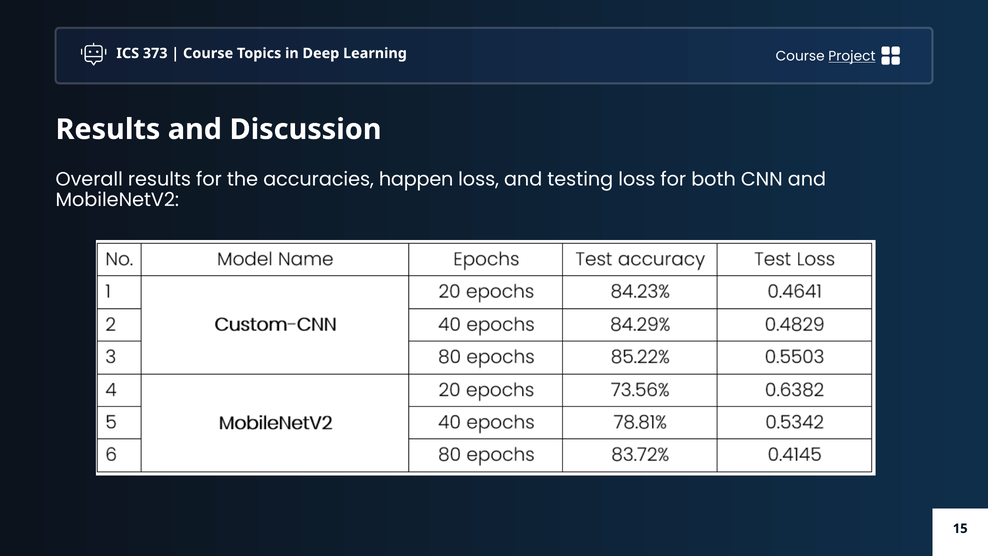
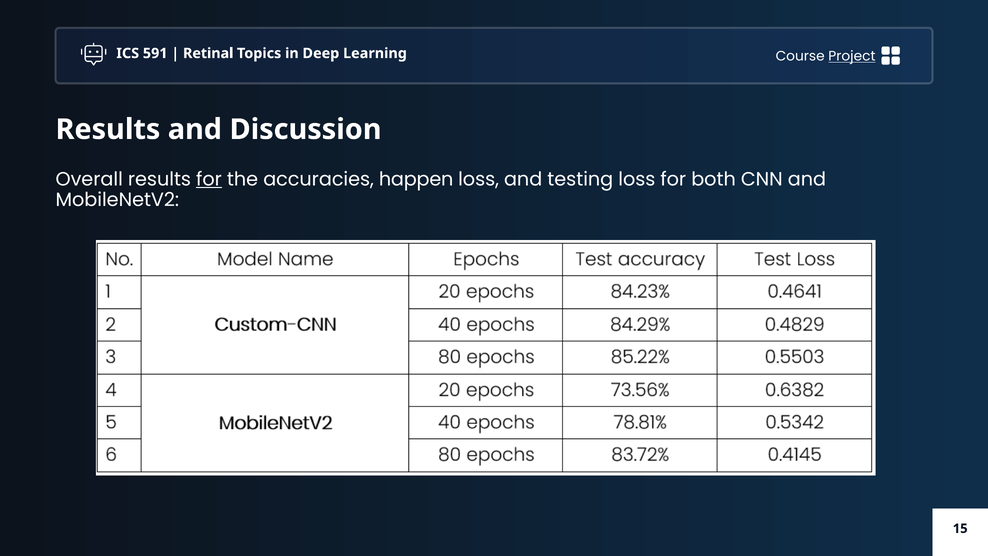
373: 373 -> 591
Course at (208, 53): Course -> Retinal
for at (209, 179) underline: none -> present
